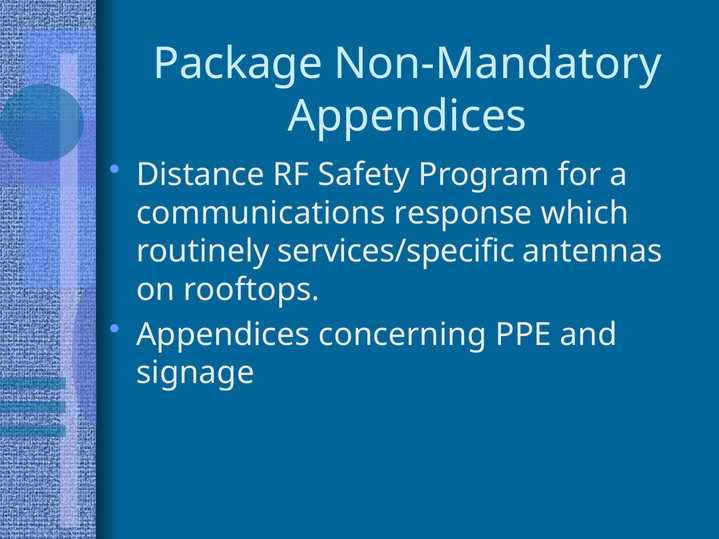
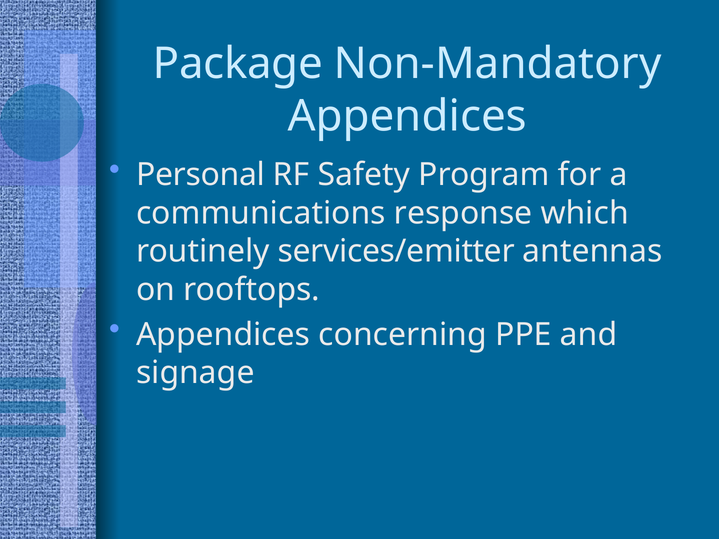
Distance: Distance -> Personal
services/specific: services/specific -> services/emitter
